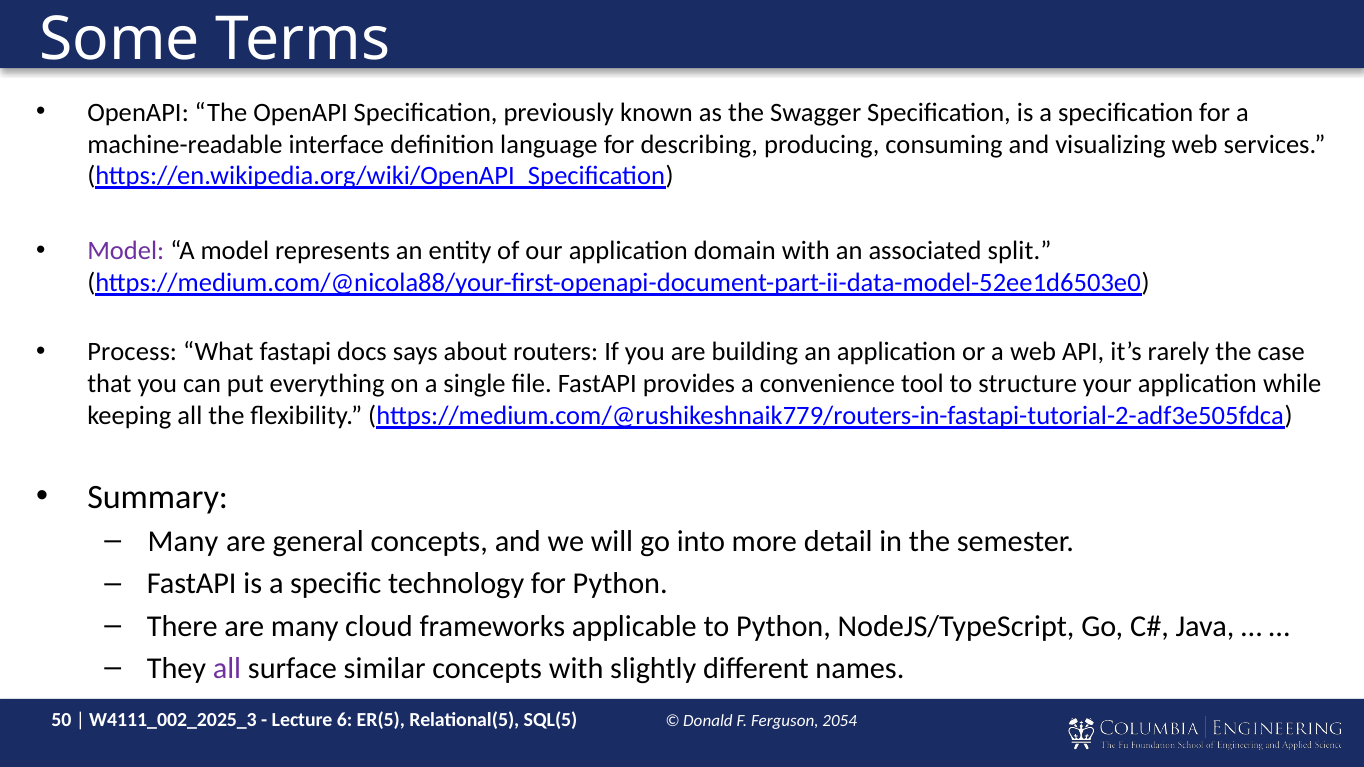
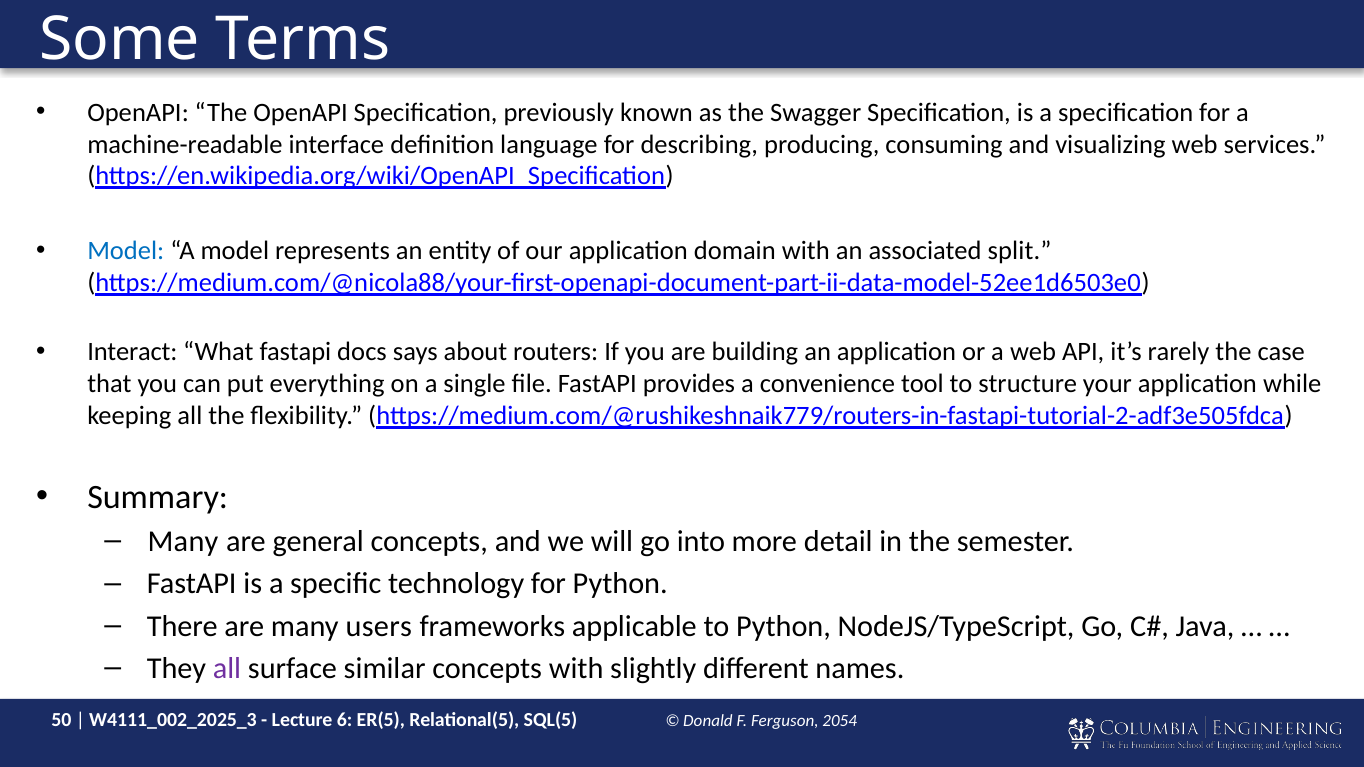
Model at (126, 251) colour: purple -> blue
Process: Process -> Interact
cloud: cloud -> users
